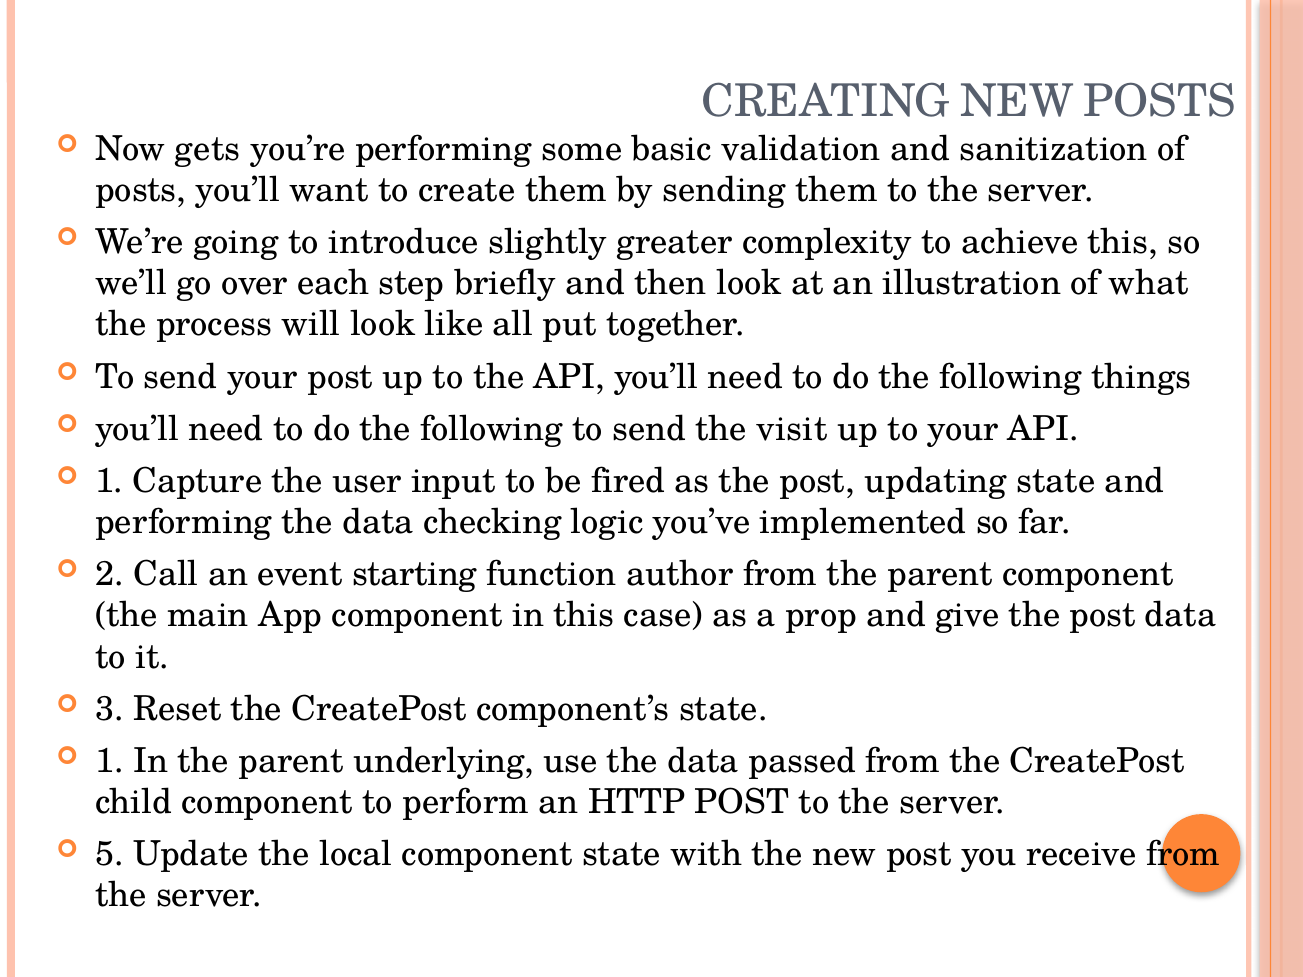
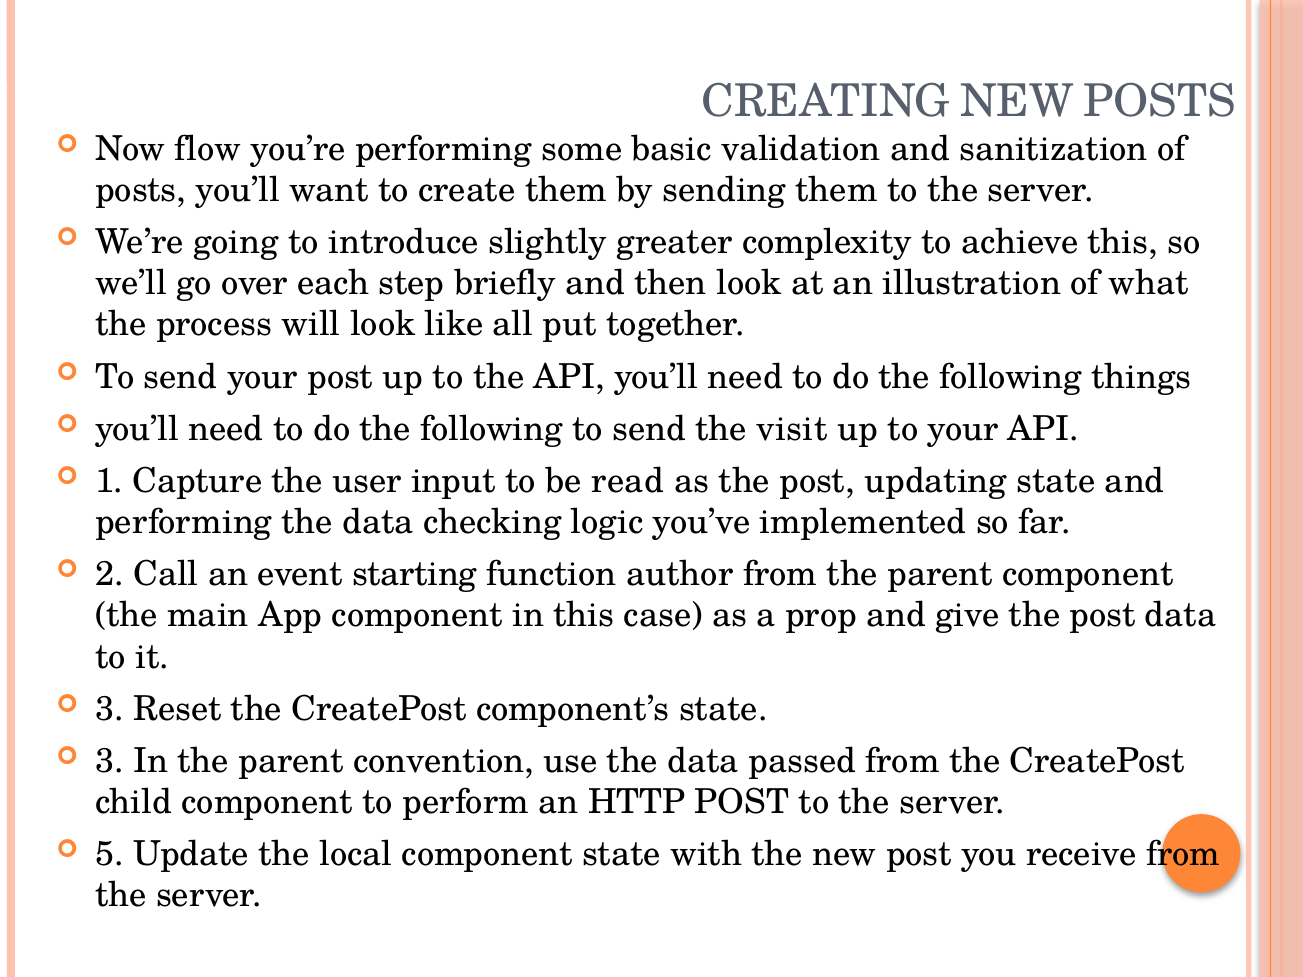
gets: gets -> flow
fired: fired -> read
1 at (110, 761): 1 -> 3
underlying: underlying -> convention
